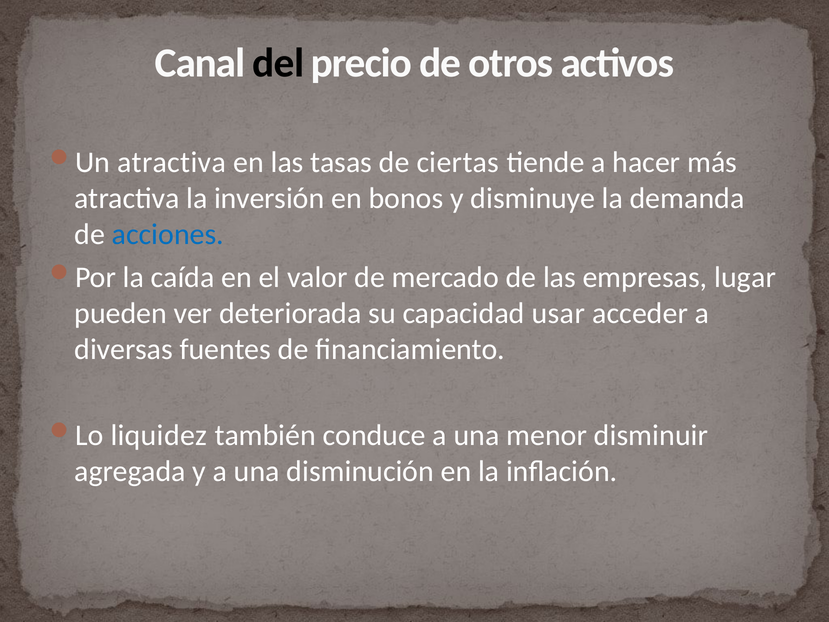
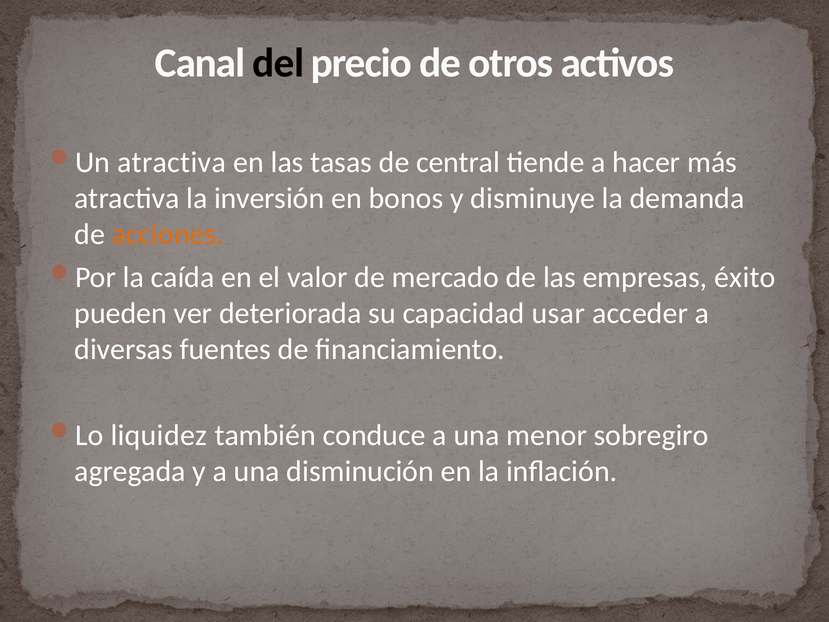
ciertas: ciertas -> central
acciones colour: blue -> orange
lugar: lugar -> éxito
disminuir: disminuir -> sobregiro
